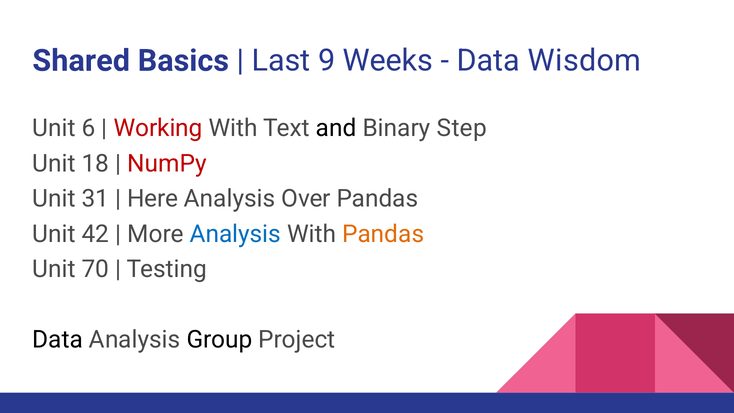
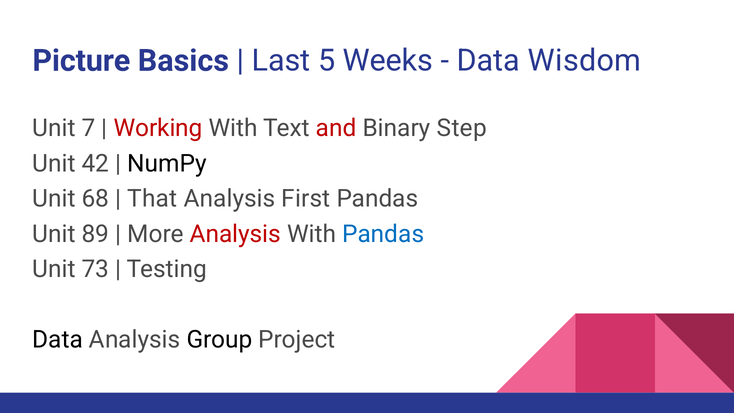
Shared: Shared -> Picture
9: 9 -> 5
6: 6 -> 7
and colour: black -> red
18: 18 -> 42
NumPy colour: red -> black
31: 31 -> 68
Here: Here -> That
Over: Over -> First
42: 42 -> 89
Analysis at (235, 234) colour: blue -> red
Pandas at (383, 234) colour: orange -> blue
70: 70 -> 73
